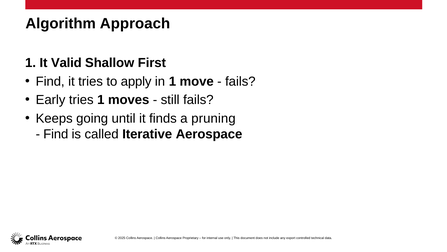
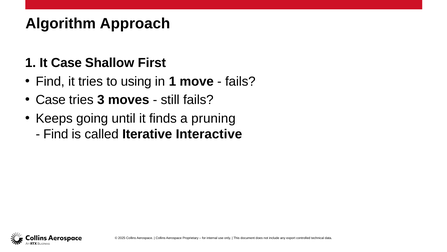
It Valid: Valid -> Case
apply: apply -> using
Early at (51, 100): Early -> Case
tries 1: 1 -> 3
Iterative Aerospace: Aerospace -> Interactive
